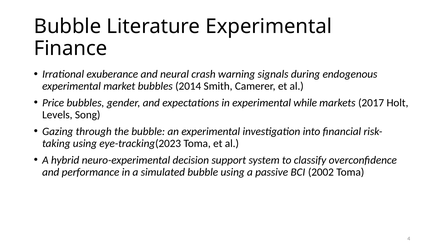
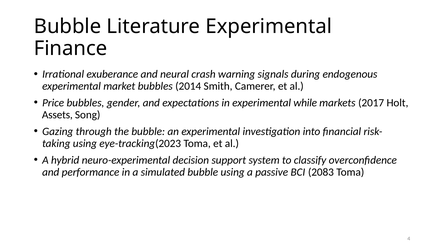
Levels: Levels -> Assets
2002: 2002 -> 2083
